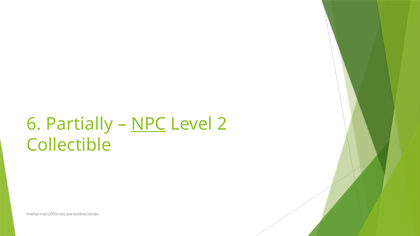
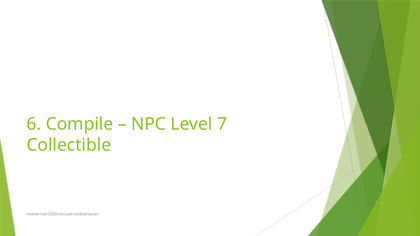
Partially: Partially -> Compile
NPC underline: present -> none
2: 2 -> 7
